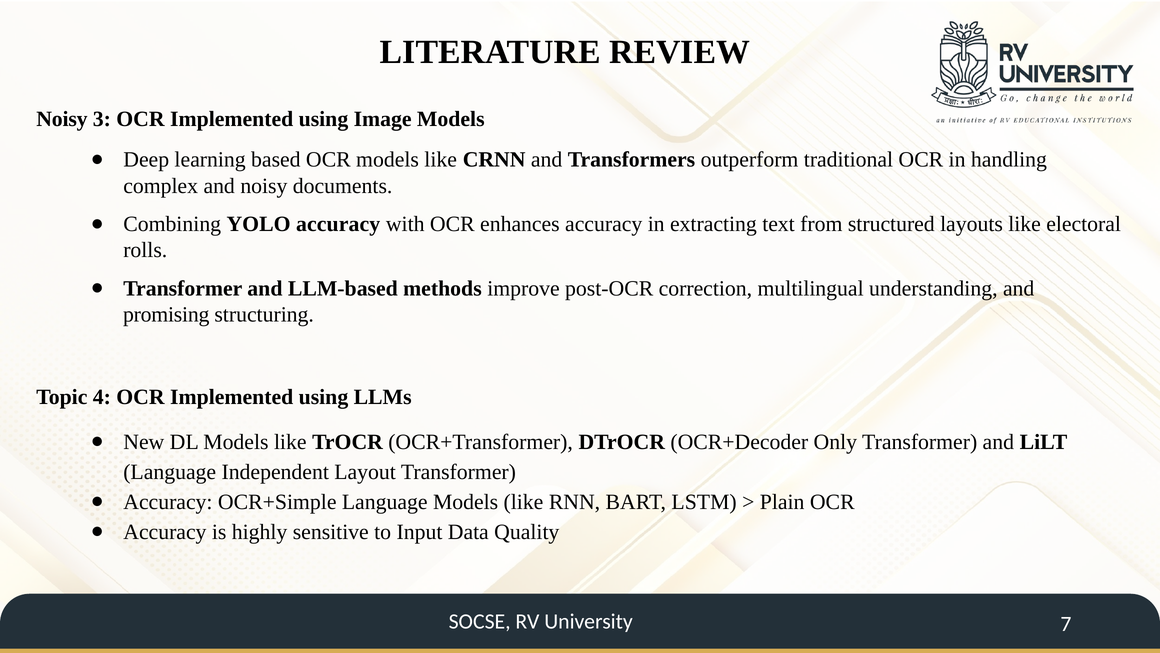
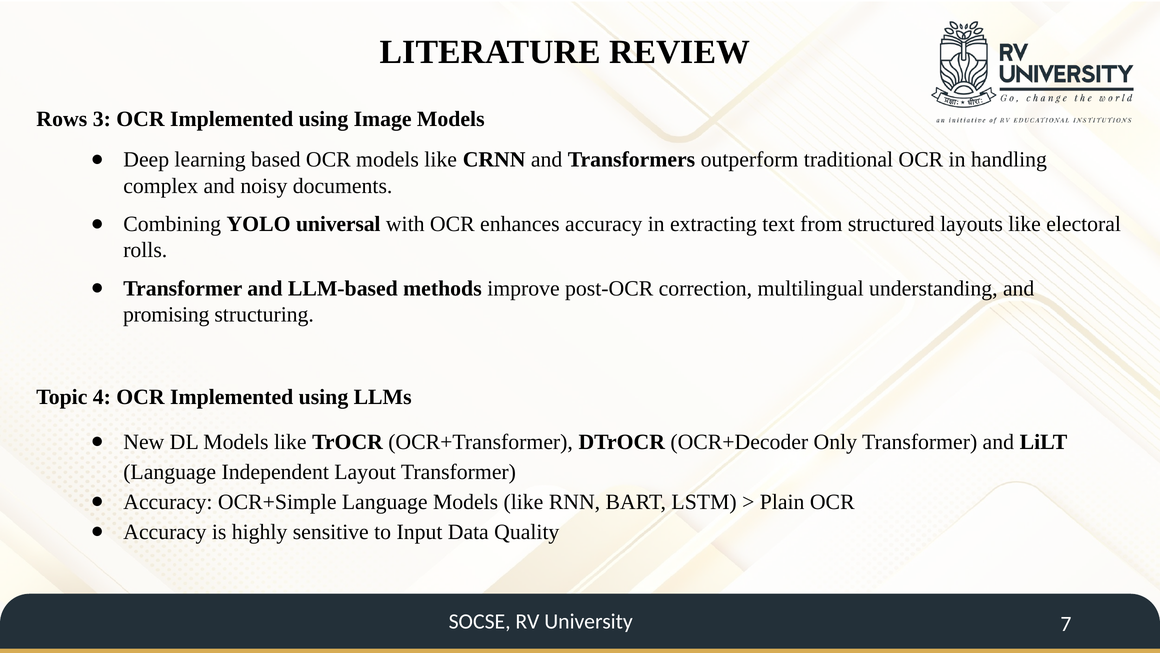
Noisy at (62, 119): Noisy -> Rows
YOLO accuracy: accuracy -> universal
